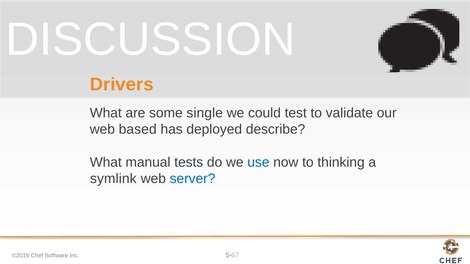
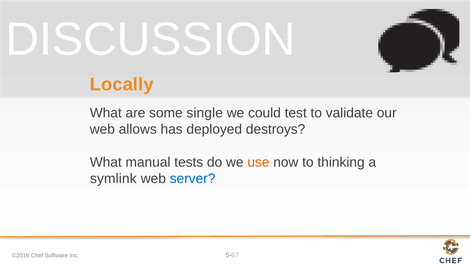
Drivers: Drivers -> Locally
based: based -> allows
describe: describe -> destroys
use colour: blue -> orange
